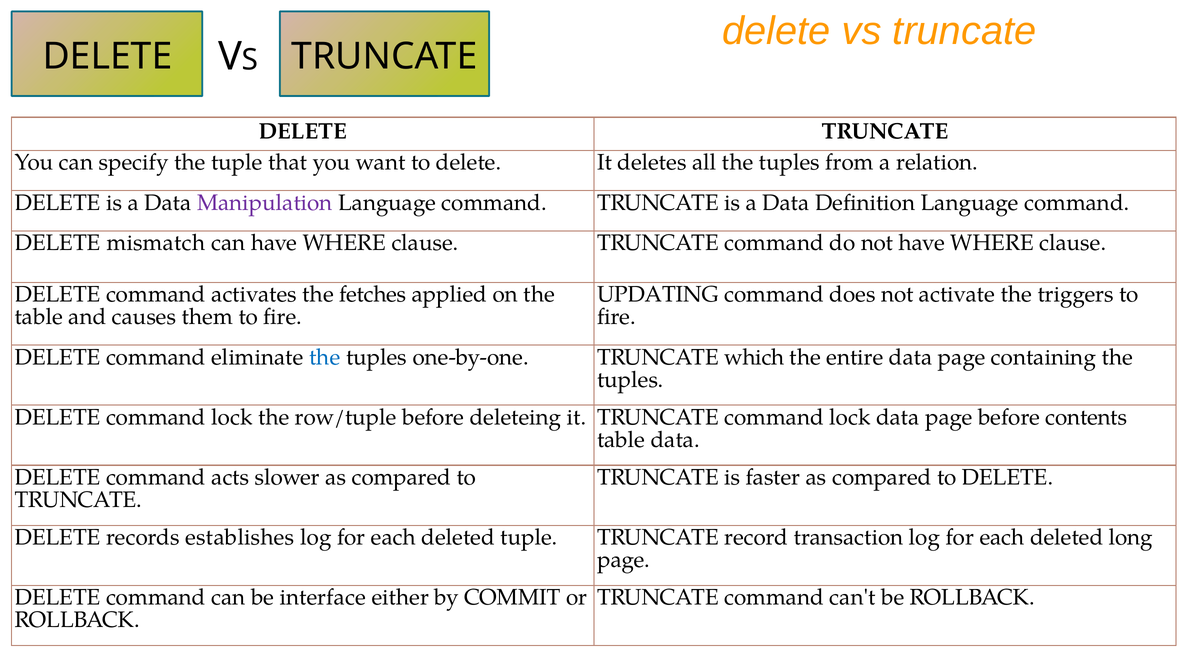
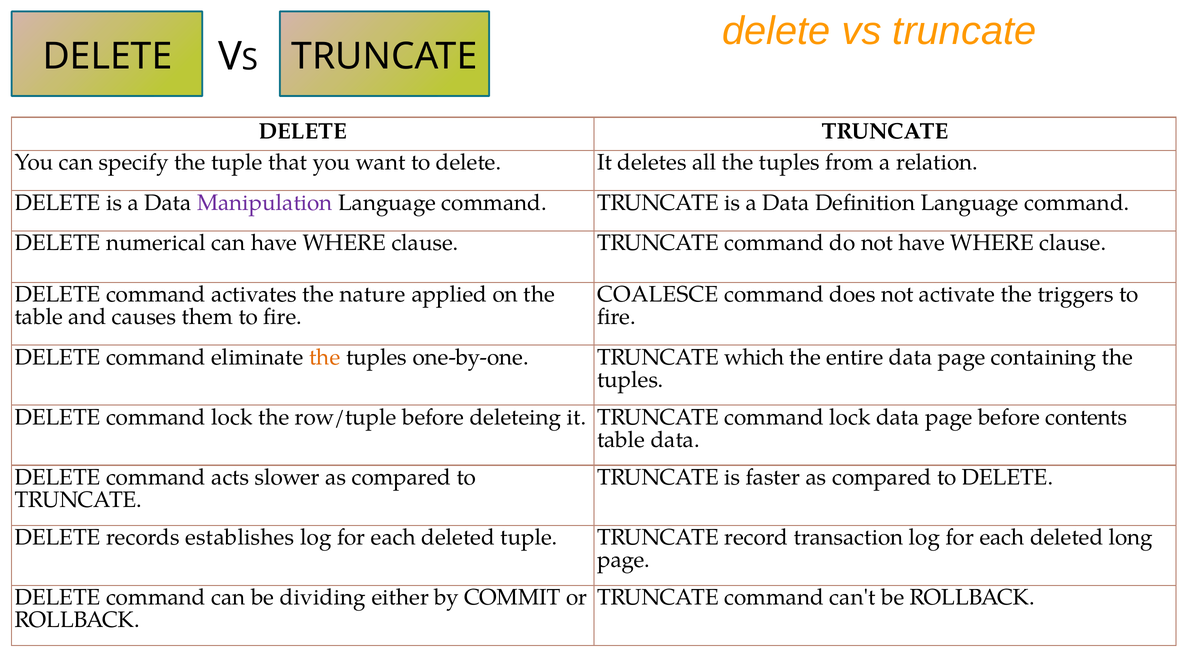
mismatch: mismatch -> numerical
fetches: fetches -> nature
UPDATING: UPDATING -> COALESCE
the at (325, 357) colour: blue -> orange
interface: interface -> dividing
